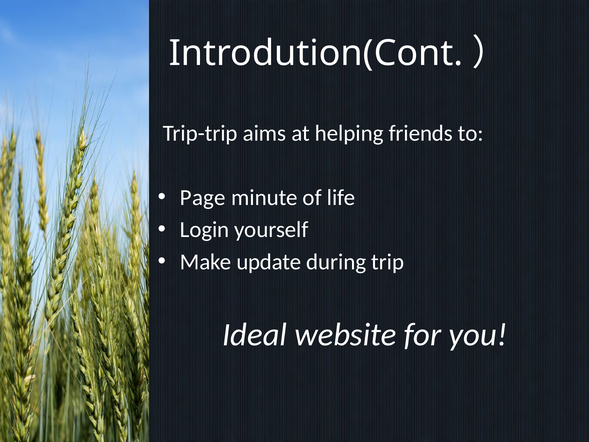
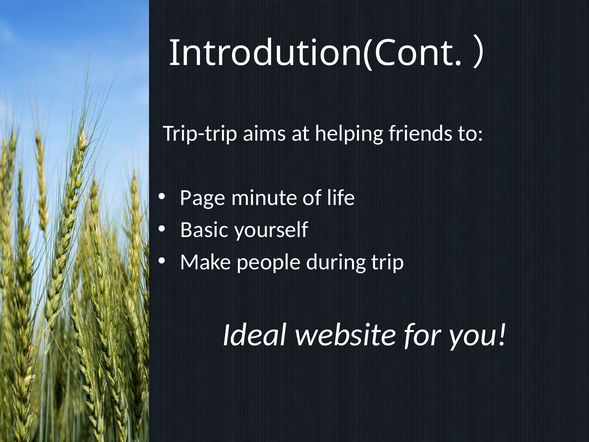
Login: Login -> Basic
update: update -> people
